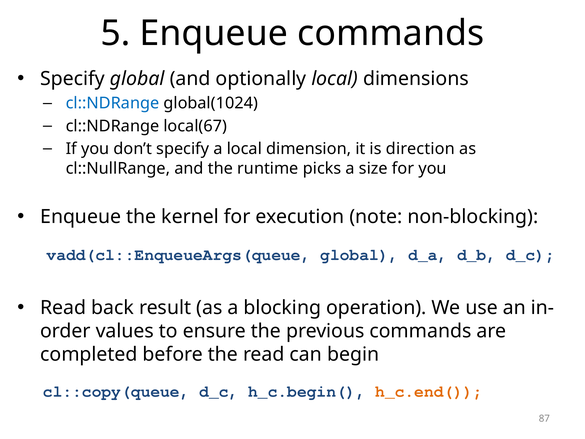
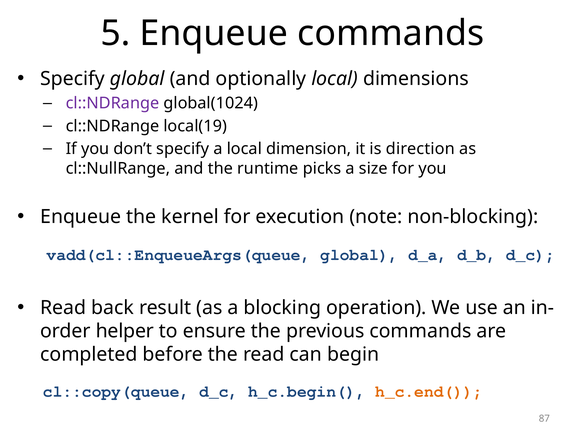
cl::NDRange at (113, 103) colour: blue -> purple
local(67: local(67 -> local(19
values: values -> helper
